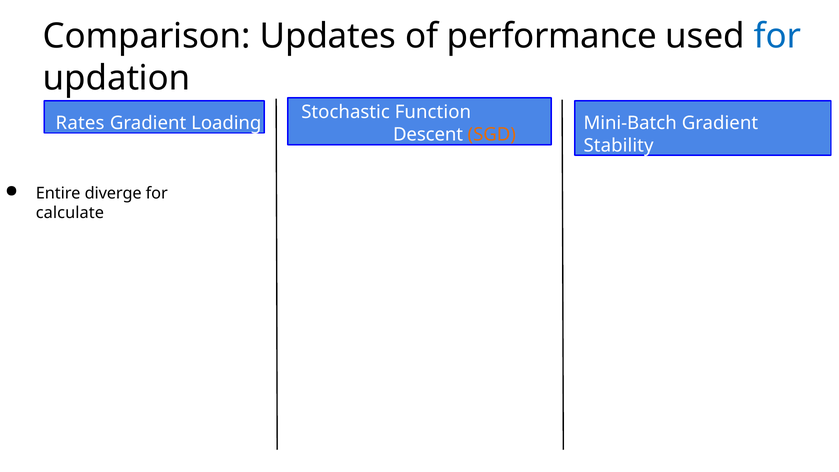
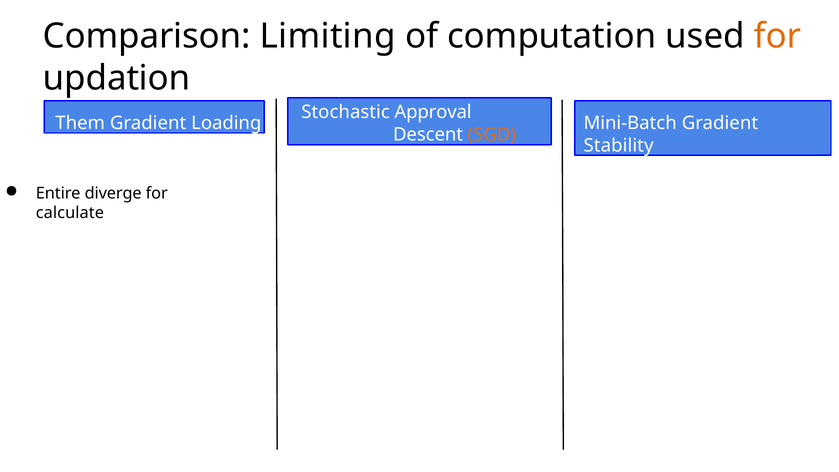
Updates: Updates -> Limiting
performance: performance -> computation
for at (778, 36) colour: blue -> orange
Function: Function -> Approval
Rates: Rates -> Them
